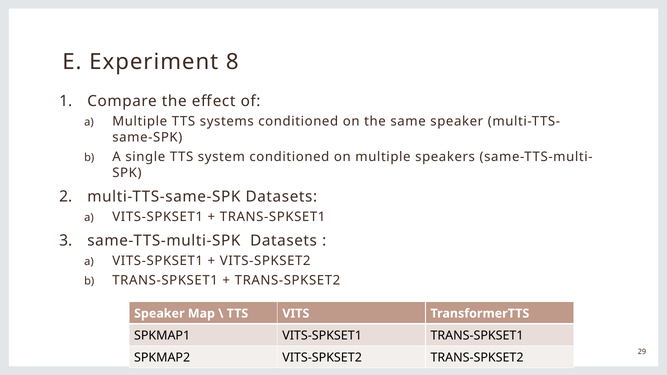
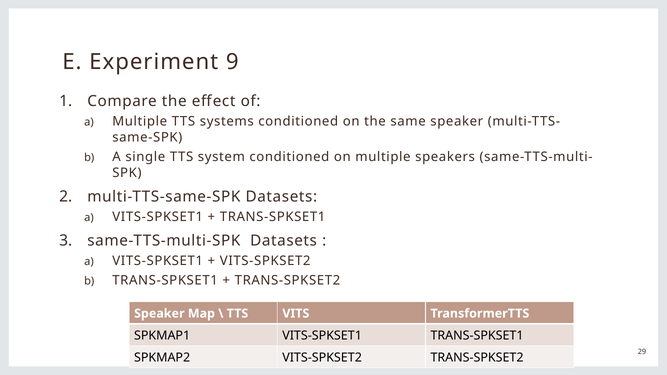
8: 8 -> 9
